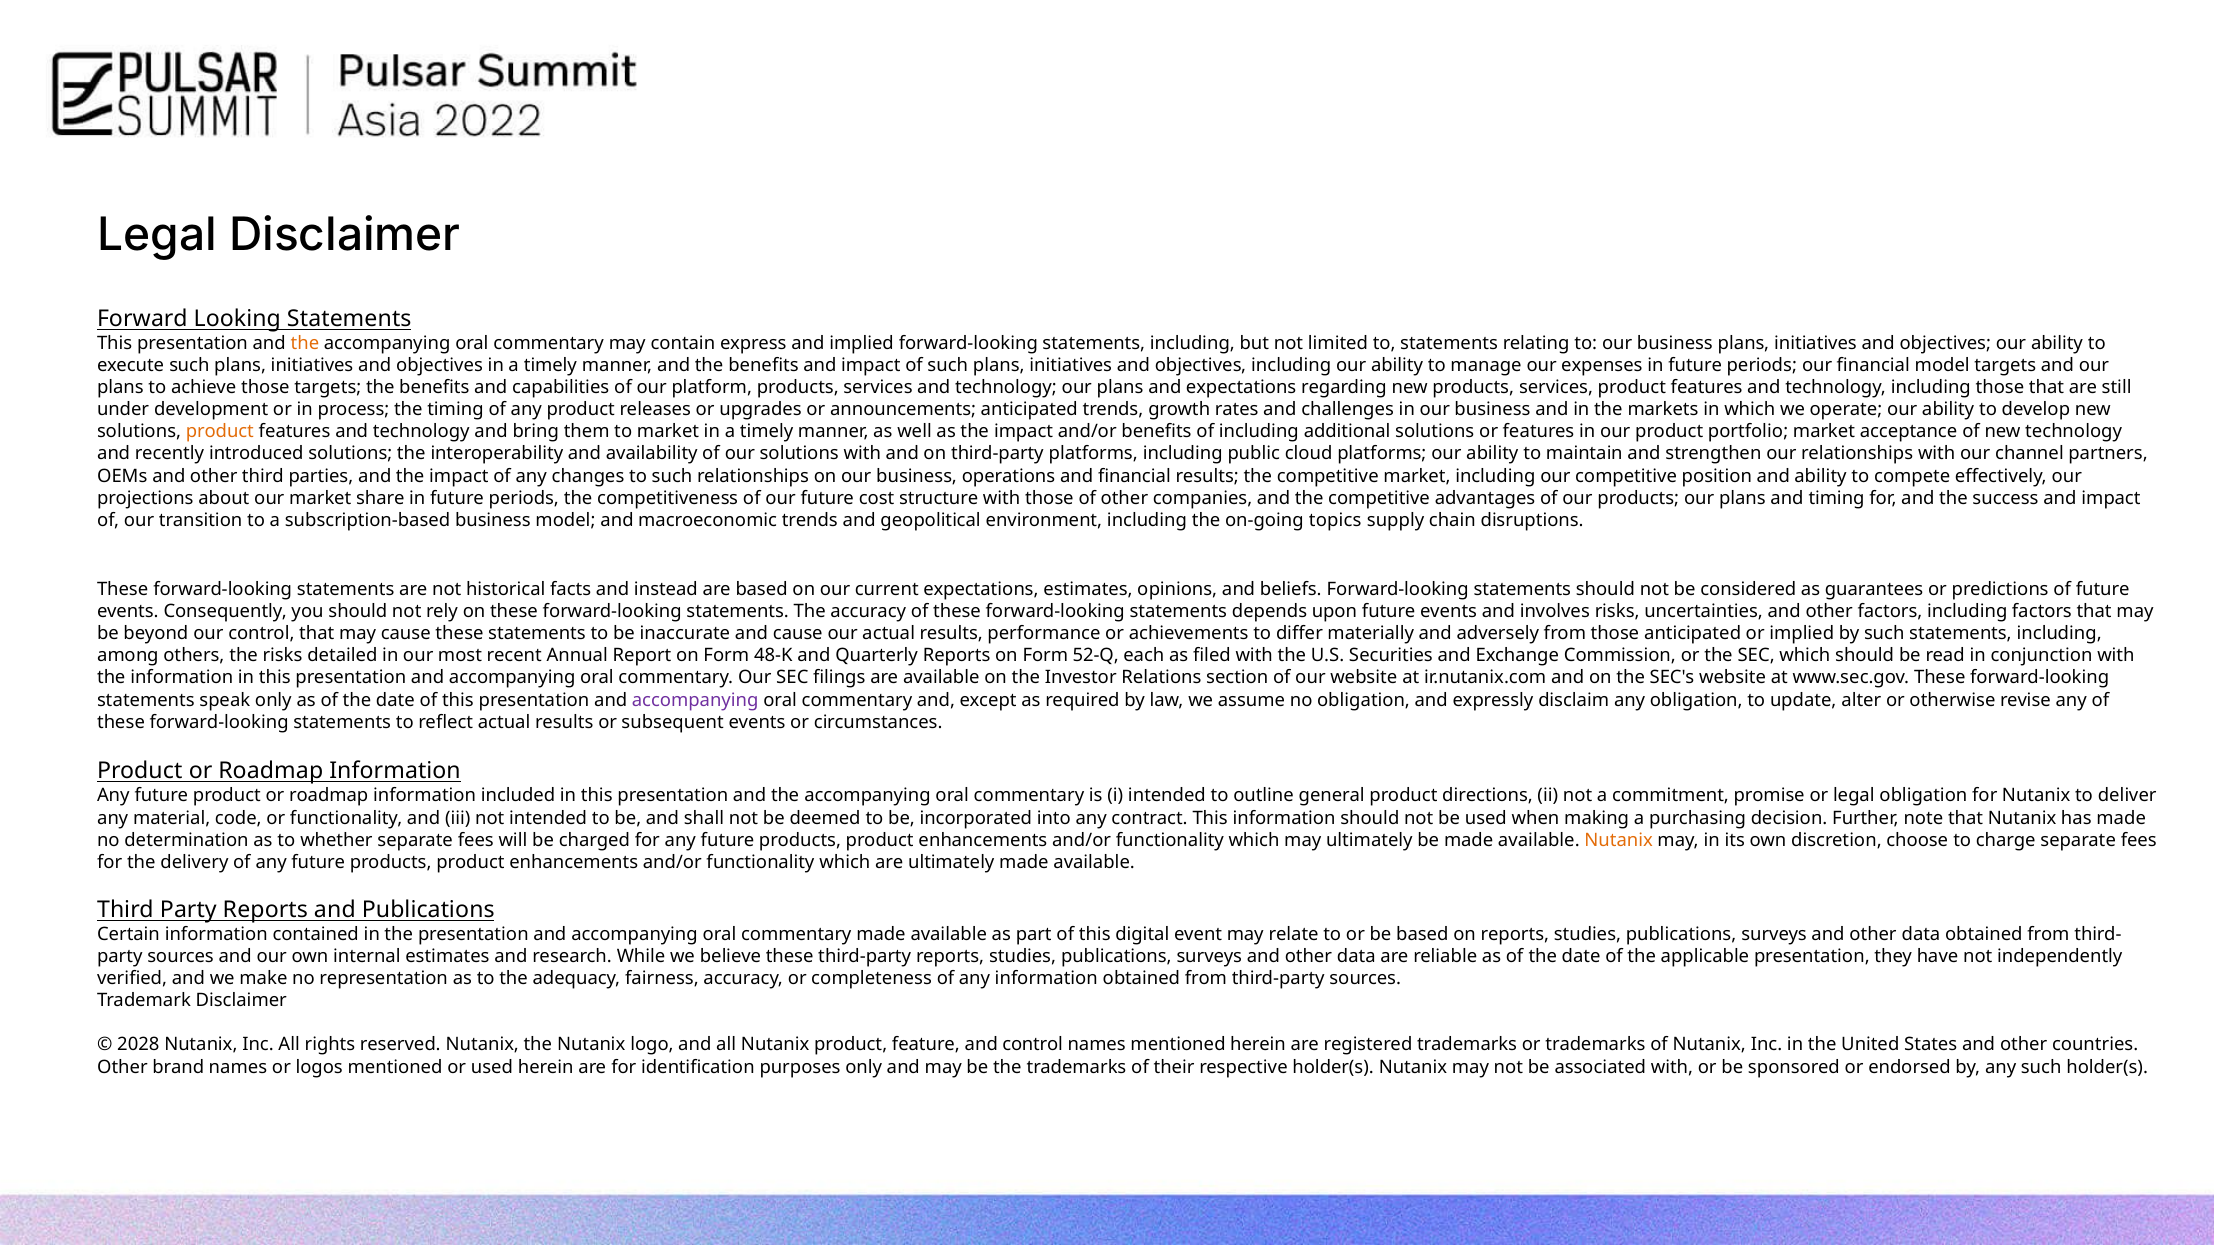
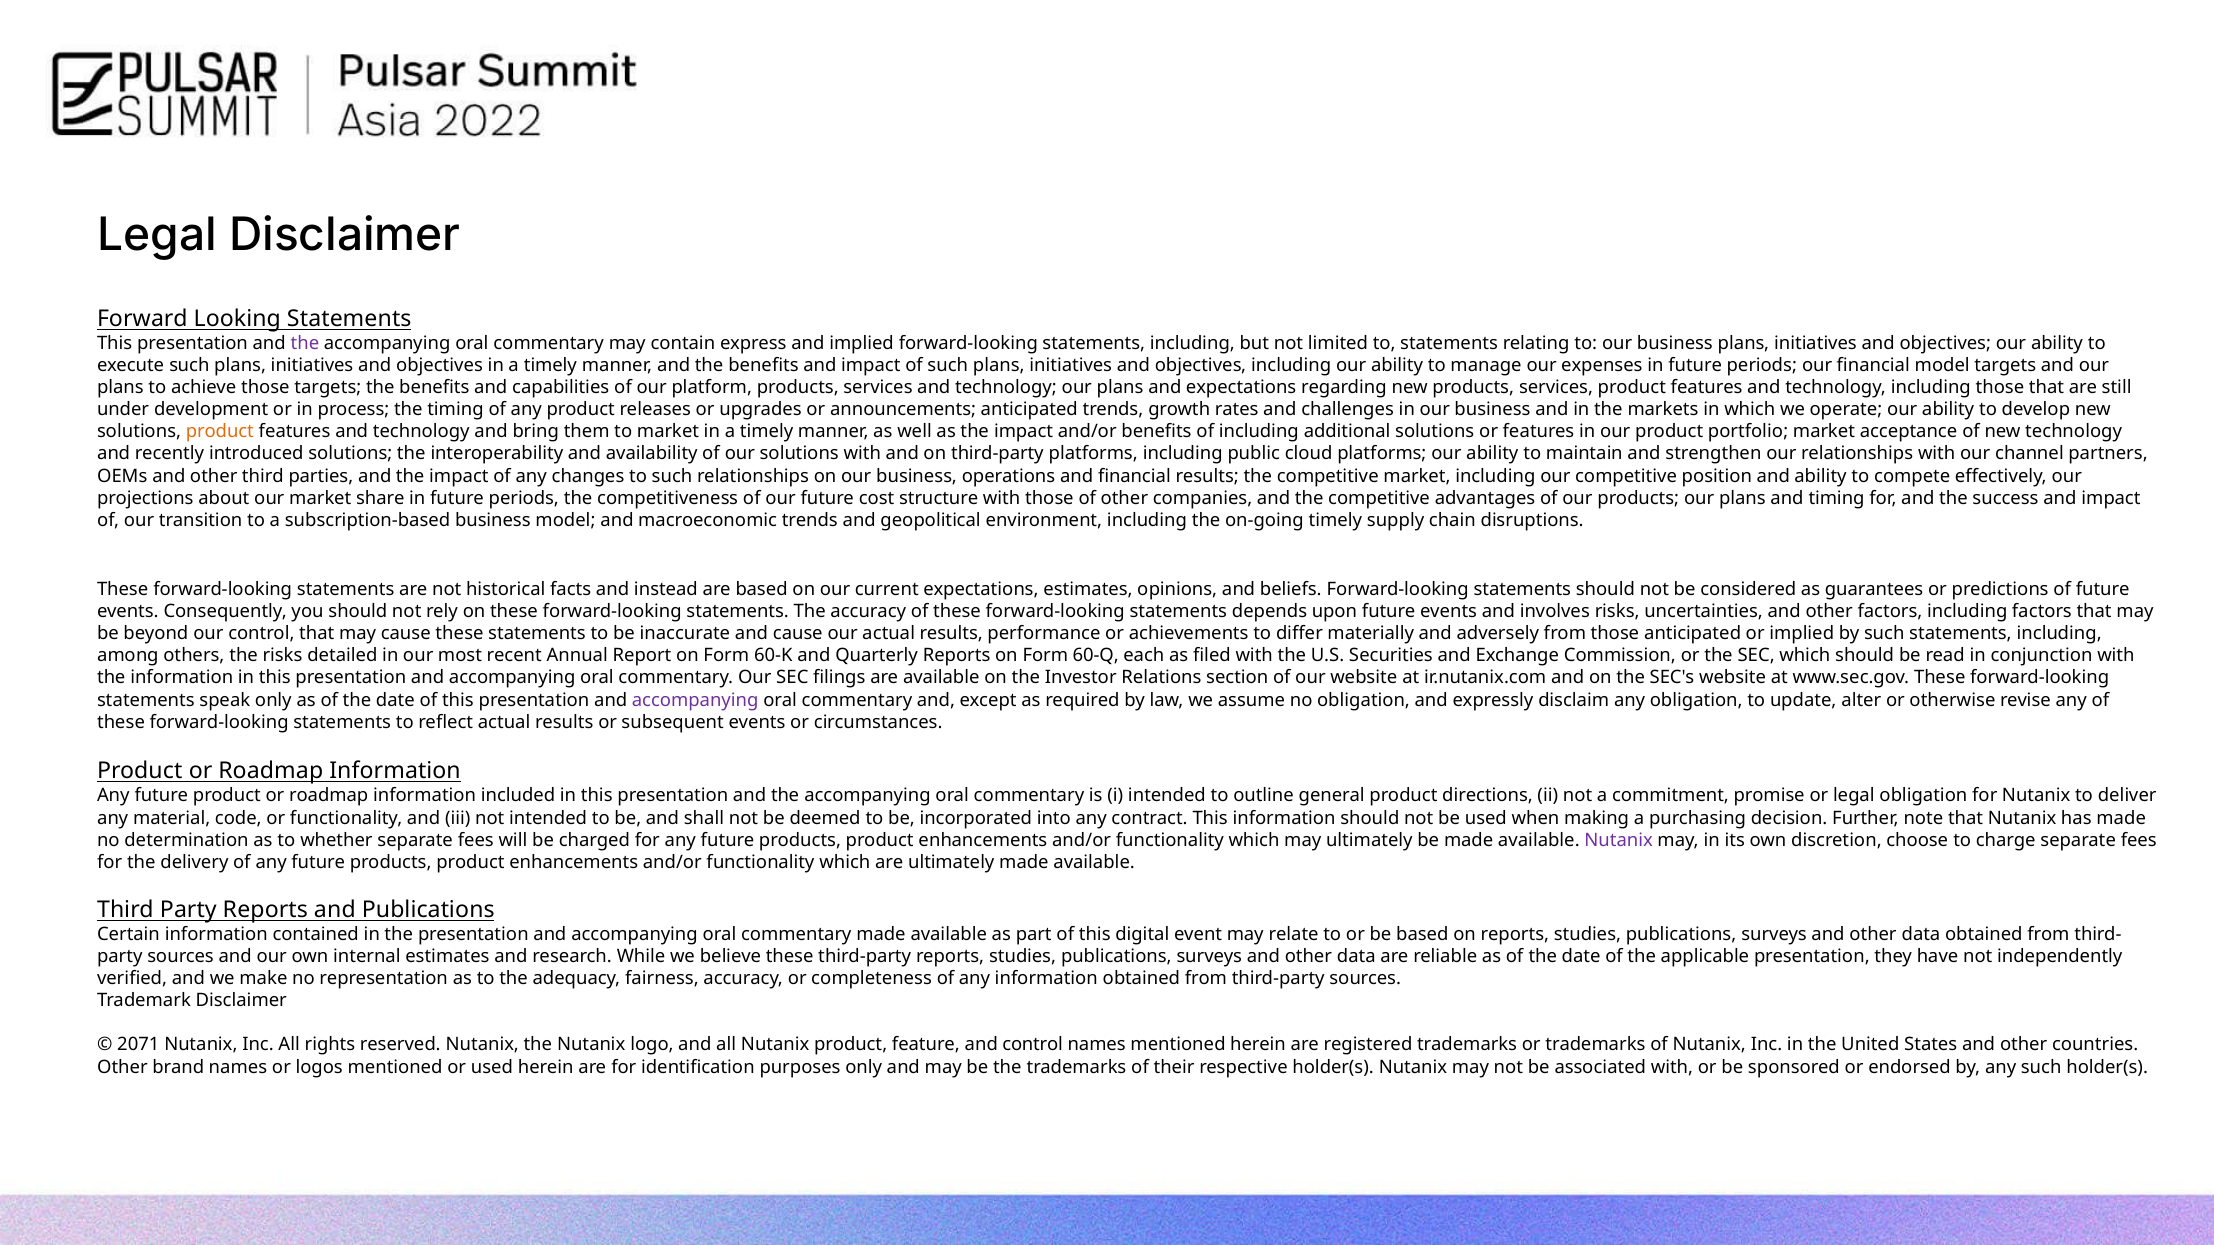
the at (305, 343) colour: orange -> purple
on-going topics: topics -> timely
48-K: 48-K -> 60-K
52-Q: 52-Q -> 60-Q
Nutanix at (1619, 840) colour: orange -> purple
2028: 2028 -> 2071
